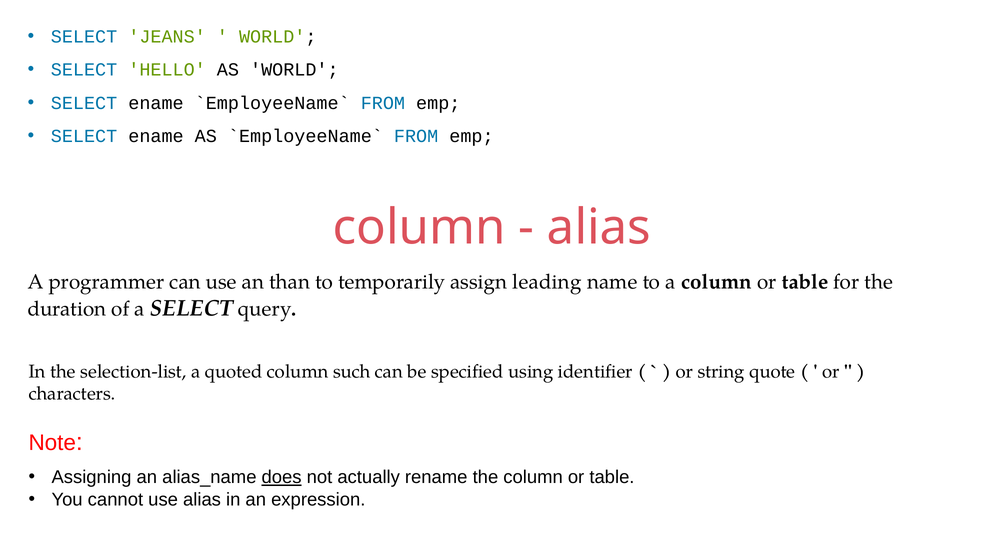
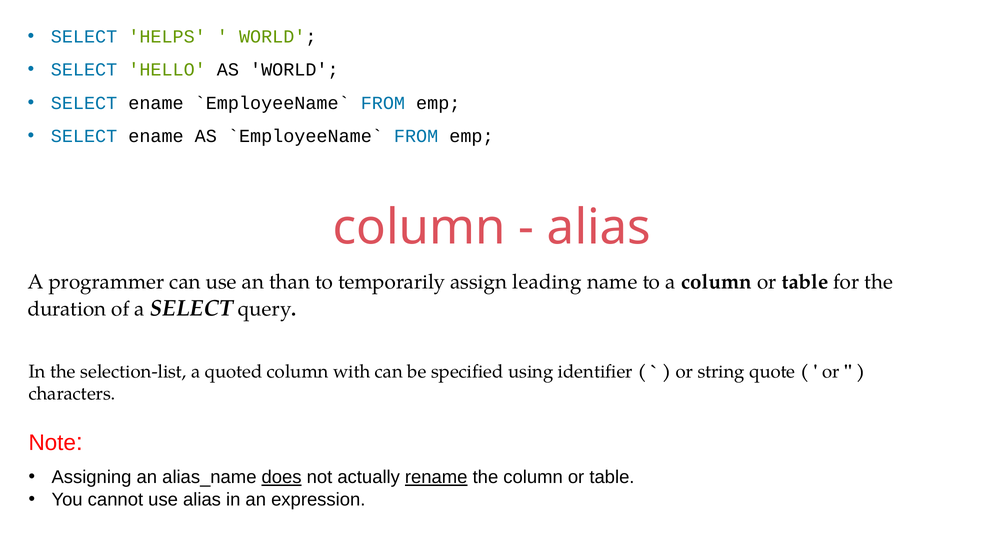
JEANS: JEANS -> HELPS
such: such -> with
rename underline: none -> present
